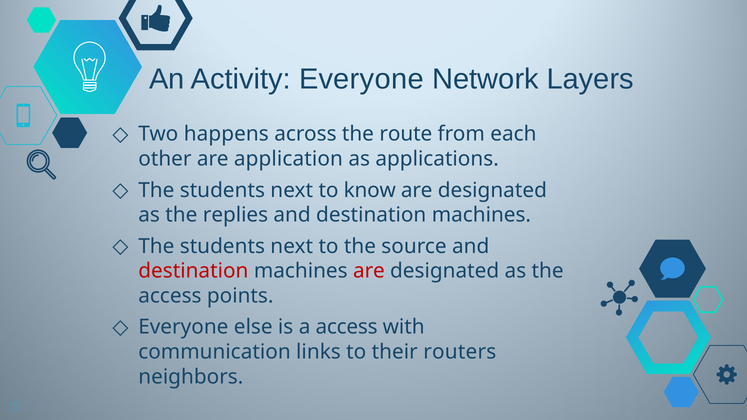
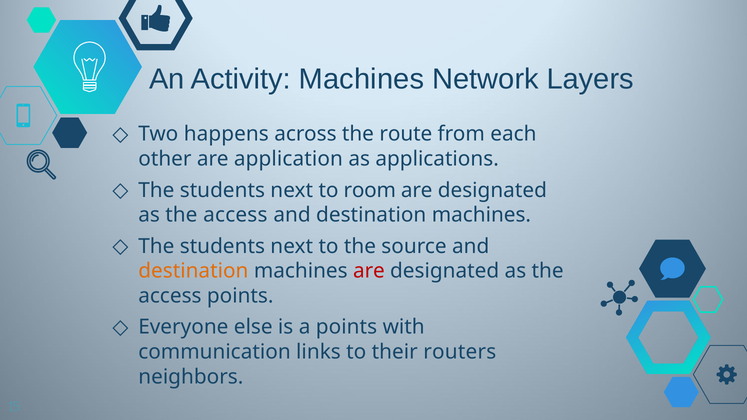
Activity Everyone: Everyone -> Machines
know: know -> room
replies at (235, 215): replies -> access
destination at (193, 271) colour: red -> orange
a access: access -> points
